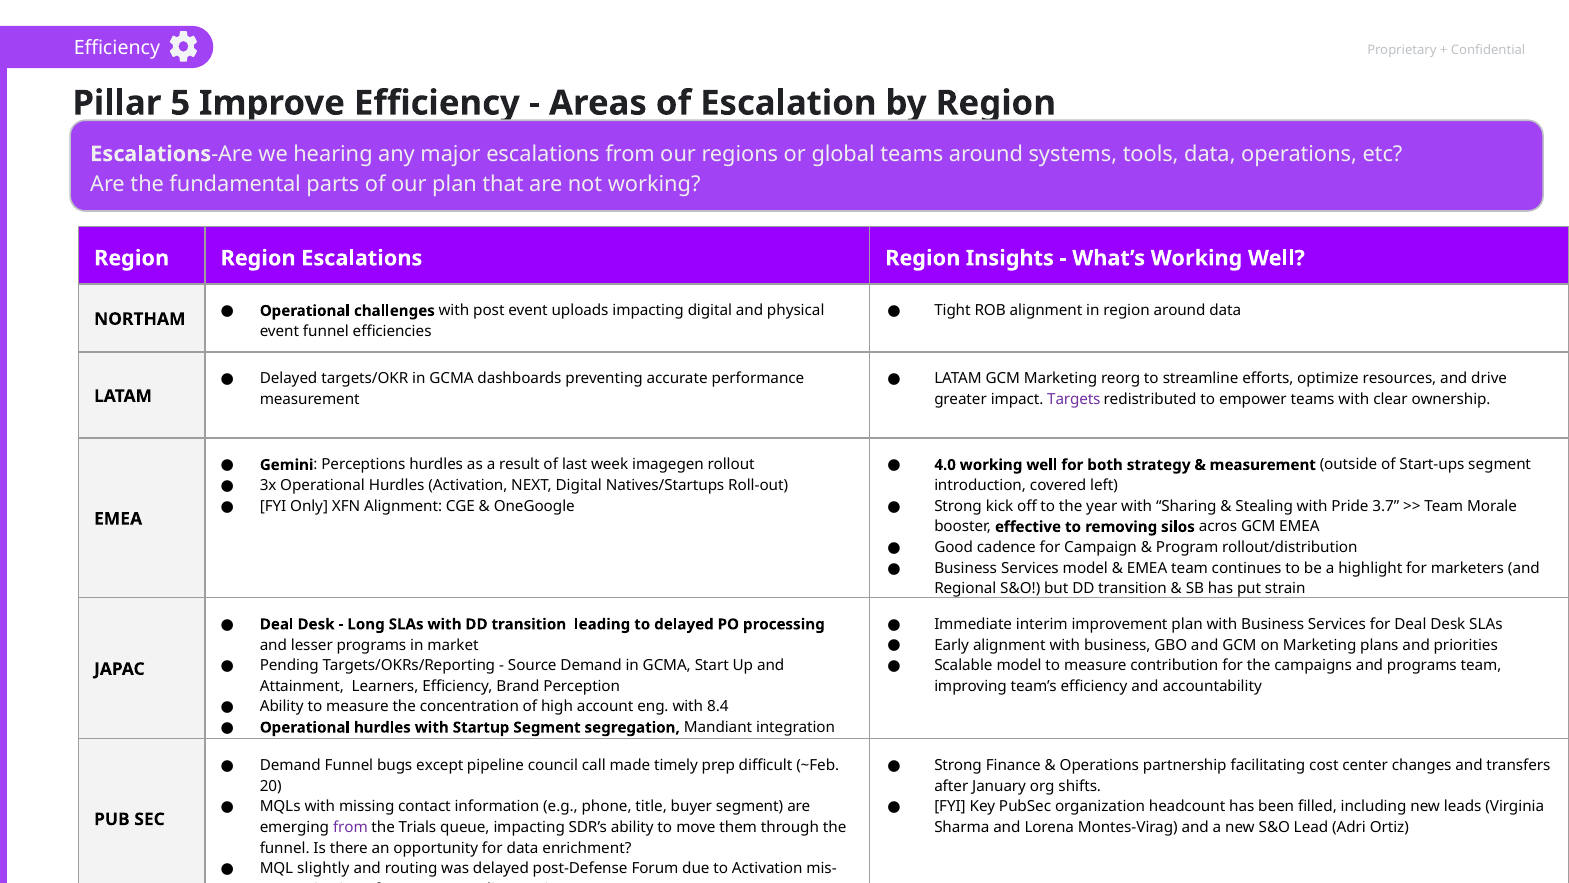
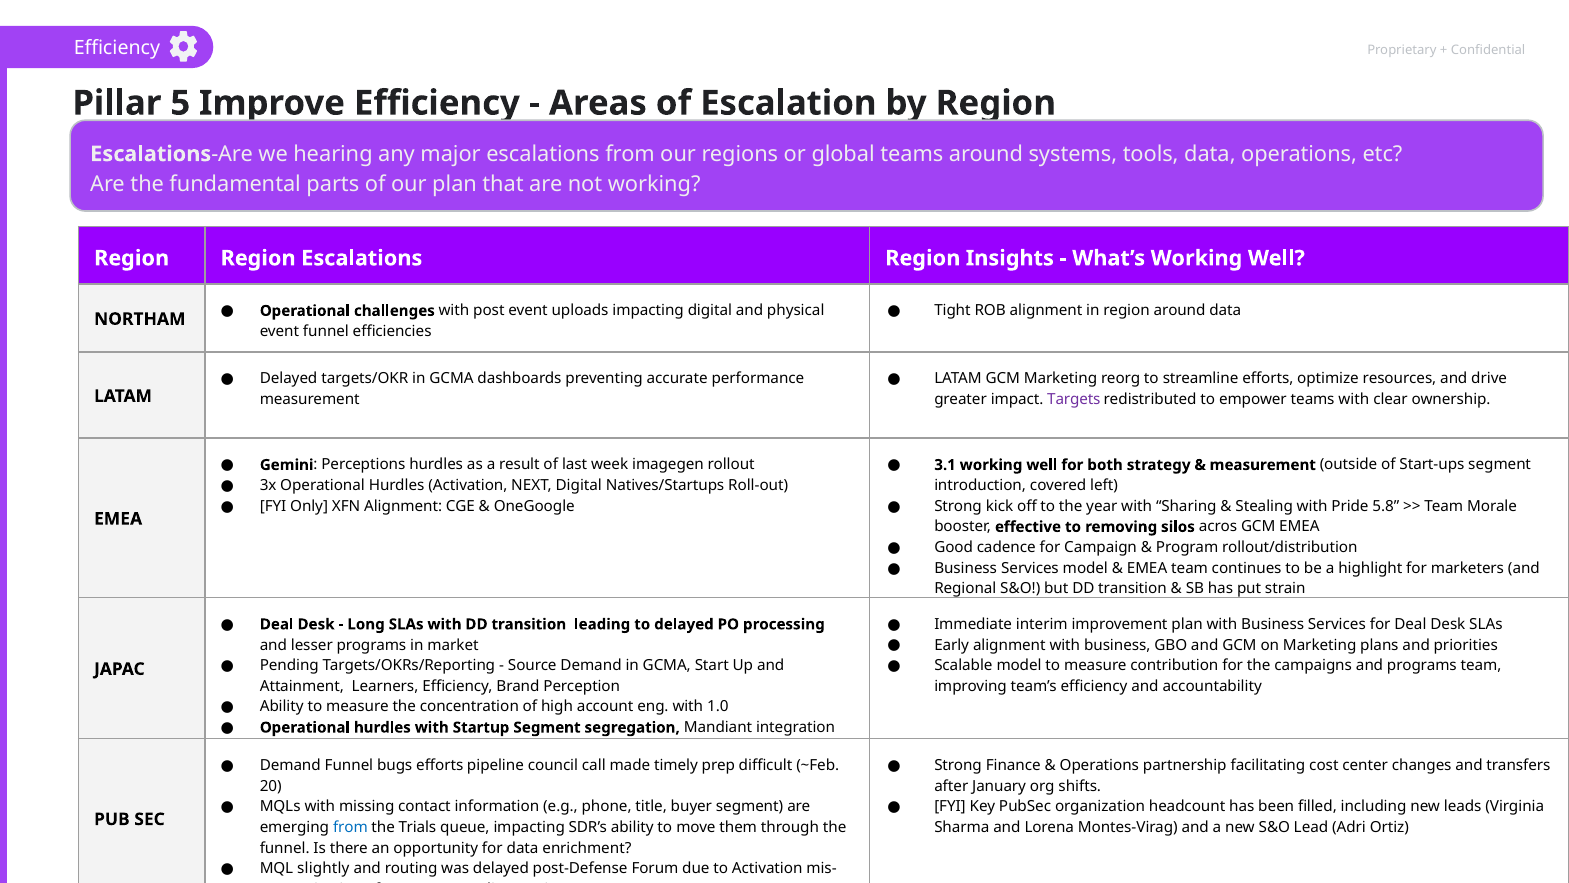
4.0: 4.0 -> 3.1
3.7: 3.7 -> 5.8
8.4: 8.4 -> 1.0
bugs except: except -> efforts
from at (350, 827) colour: purple -> blue
